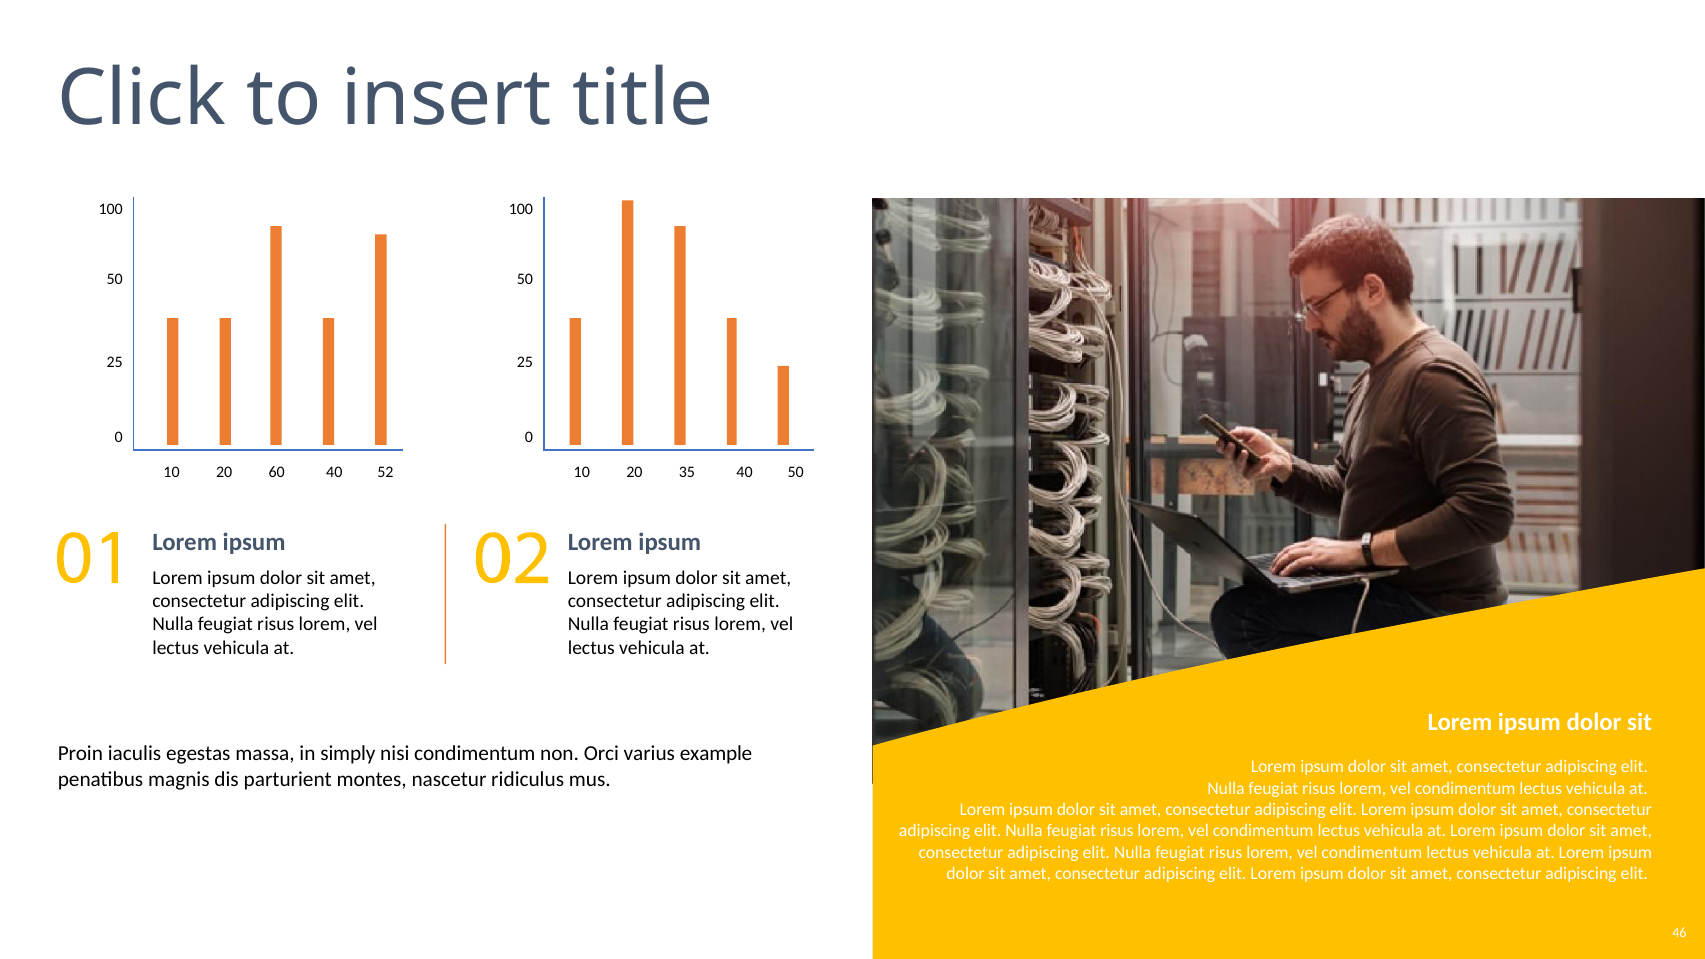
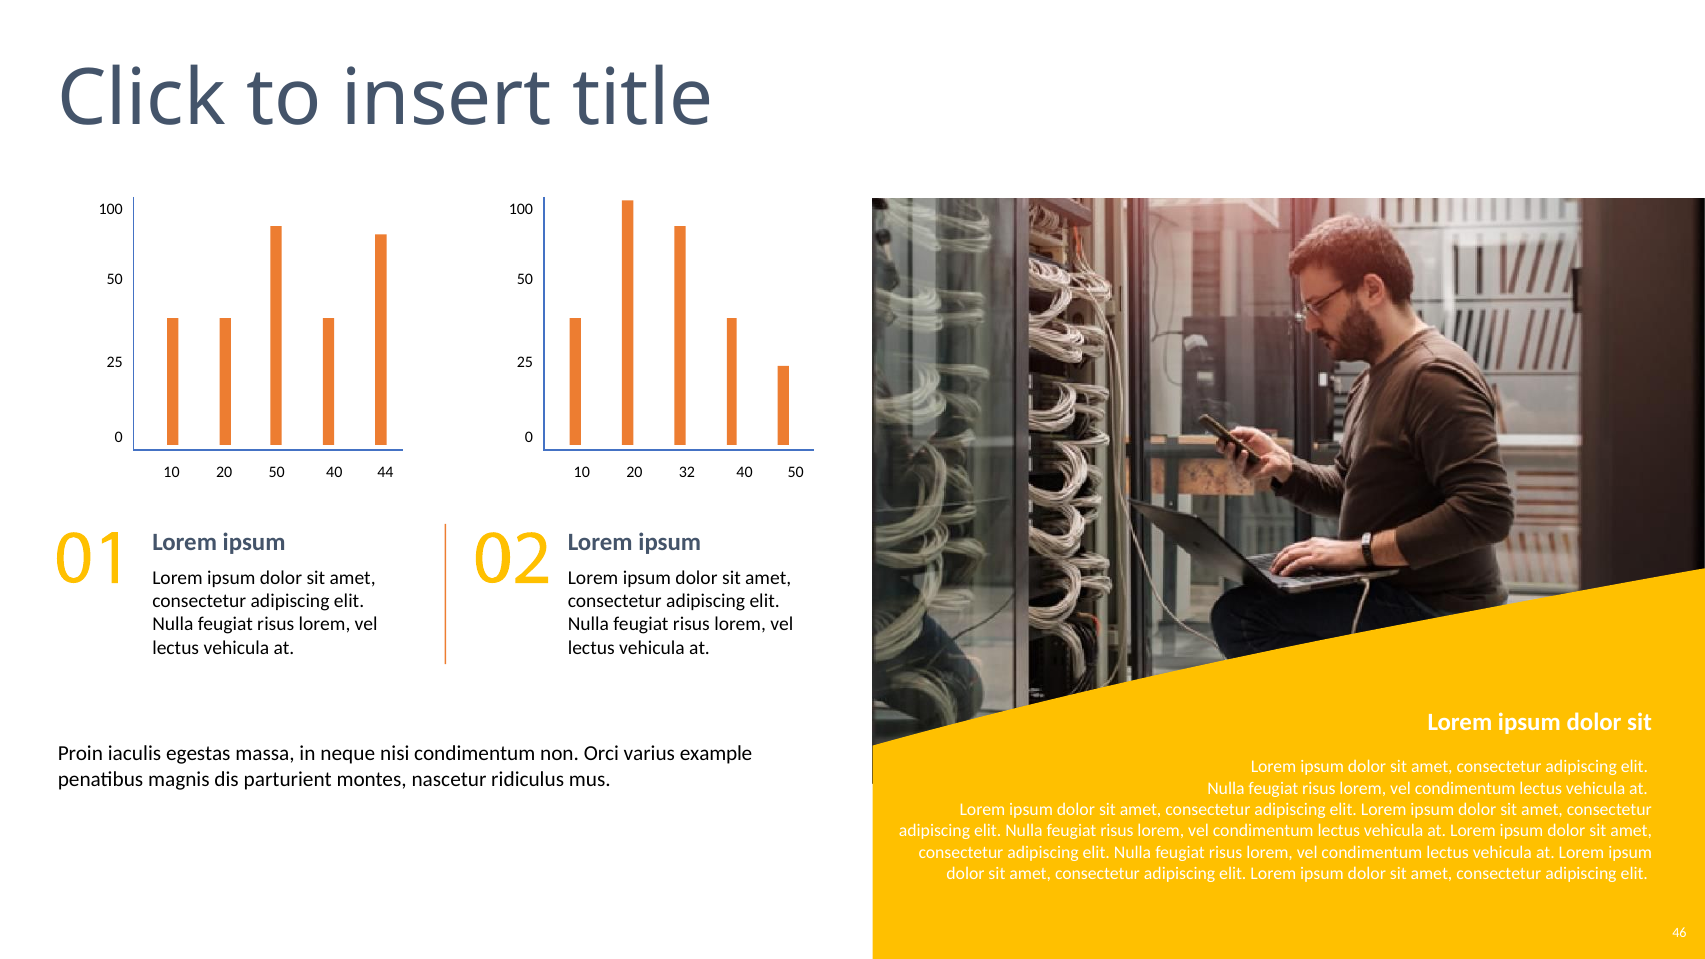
20 60: 60 -> 50
52: 52 -> 44
35: 35 -> 32
simply: simply -> neque
